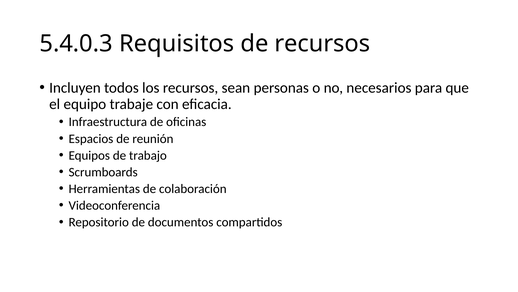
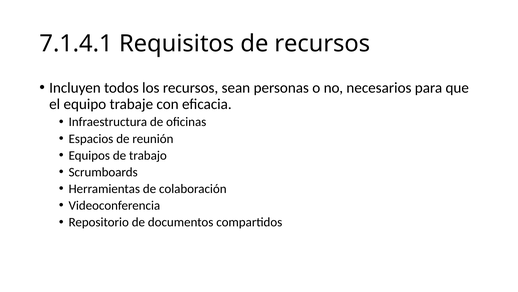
5.4.0.3: 5.4.0.3 -> 7.1.4.1
